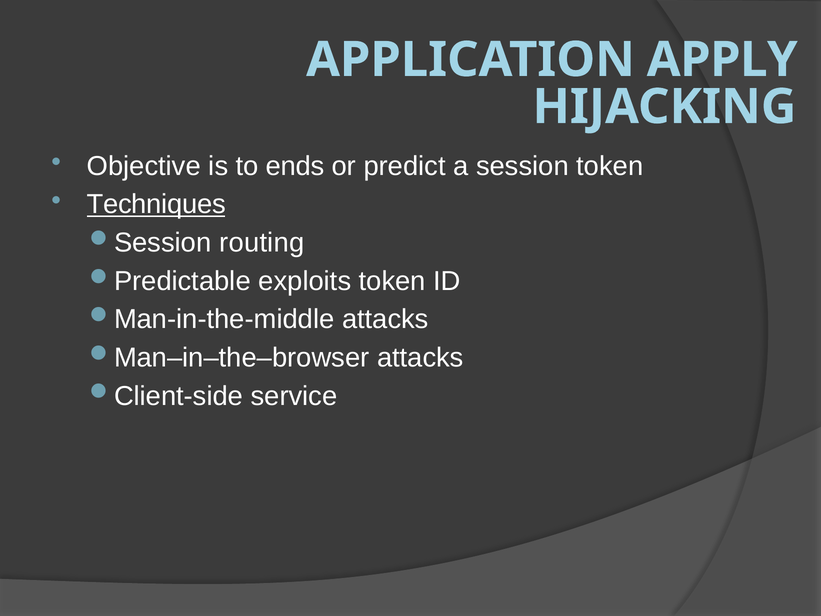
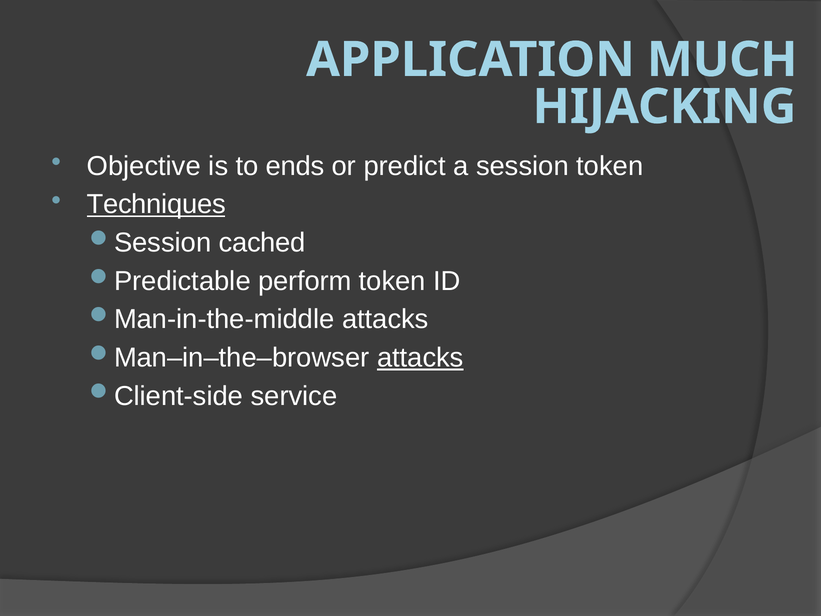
APPLY: APPLY -> MUCH
routing: routing -> cached
exploits: exploits -> perform
attacks at (420, 358) underline: none -> present
